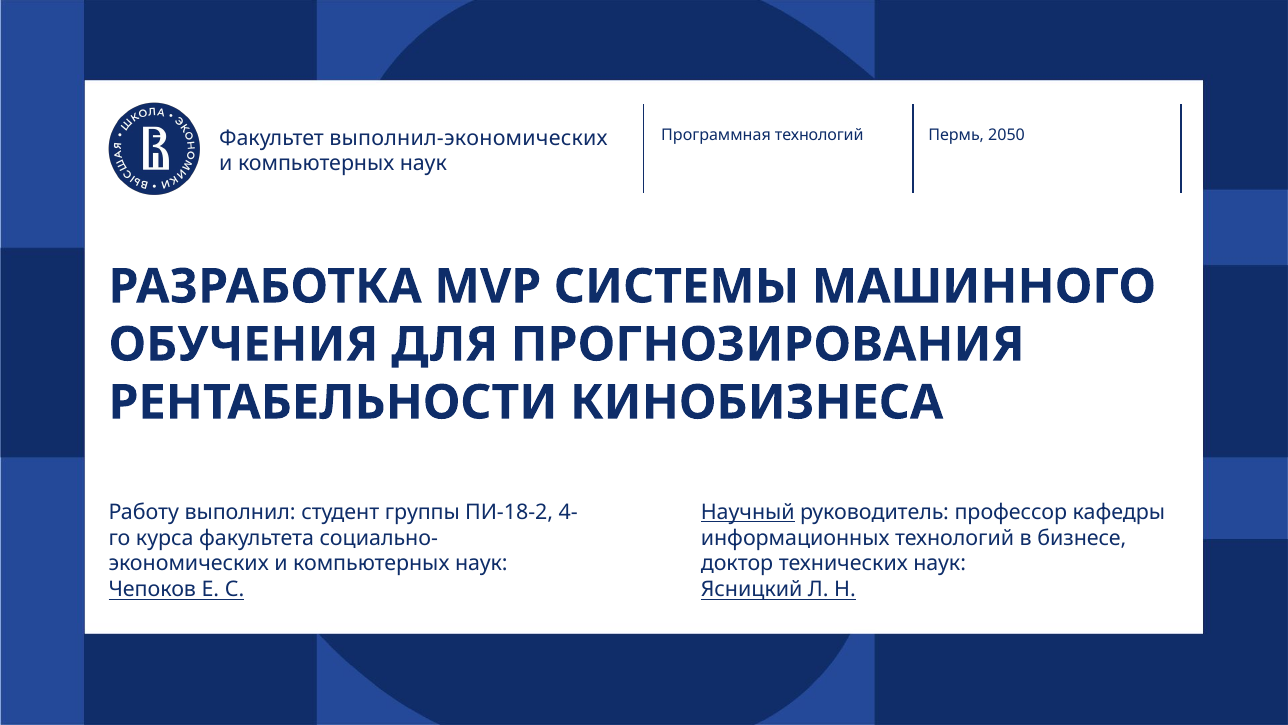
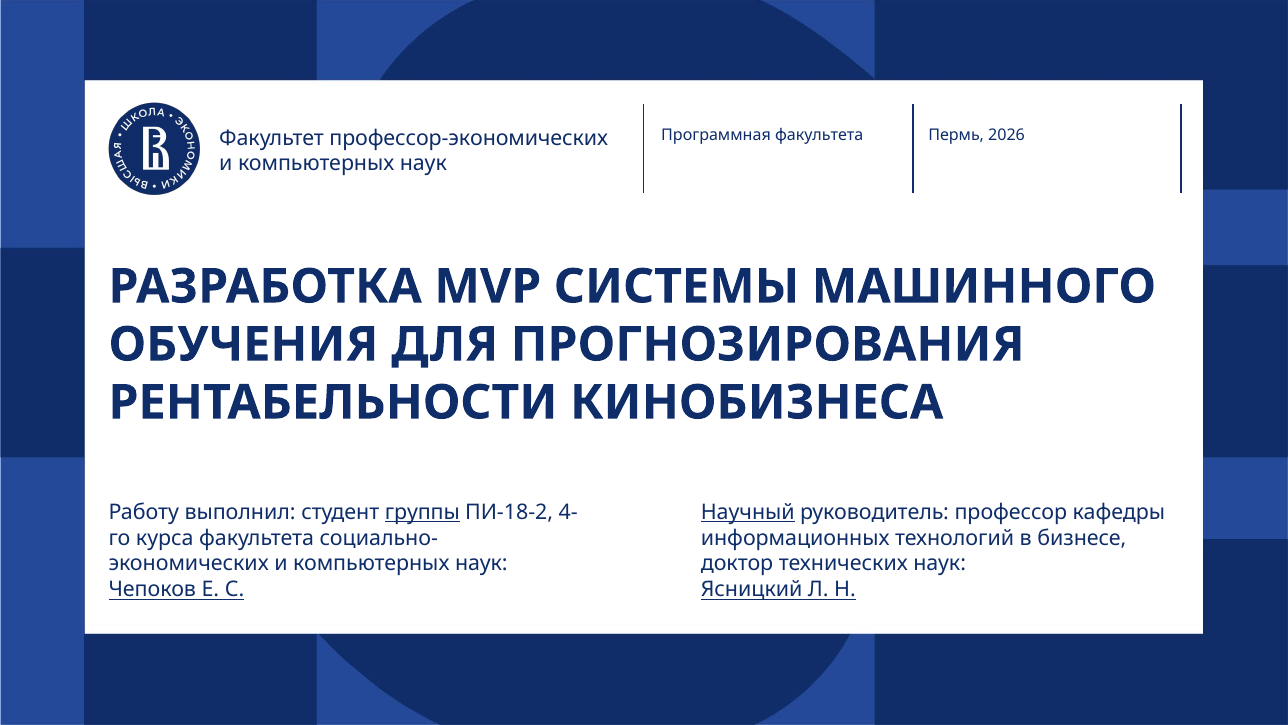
Программная технологий: технологий -> факультета
2050: 2050 -> 2026
выполнил-экономических: выполнил-экономических -> профессор-экономических
группы underline: none -> present
